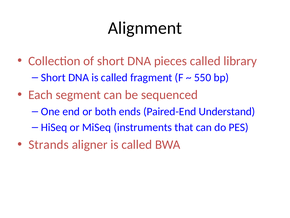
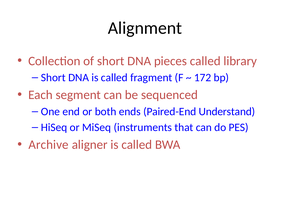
550: 550 -> 172
Strands: Strands -> Archive
